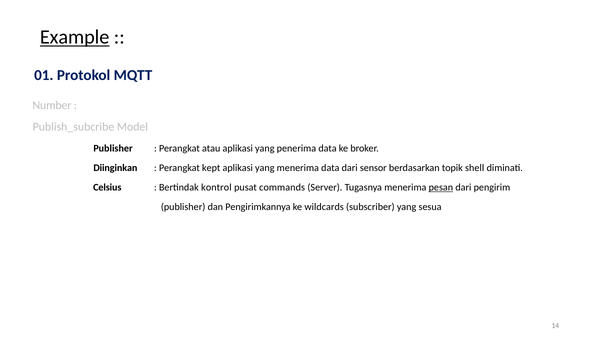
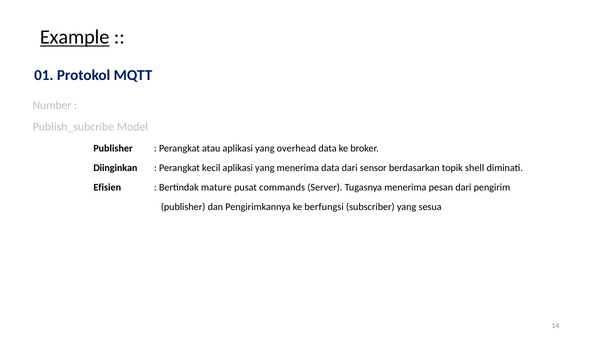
penerima: penerima -> overhead
kept: kept -> kecil
Celsius: Celsius -> Efisien
kontrol: kontrol -> mature
pesan underline: present -> none
wildcards: wildcards -> berfungsi
